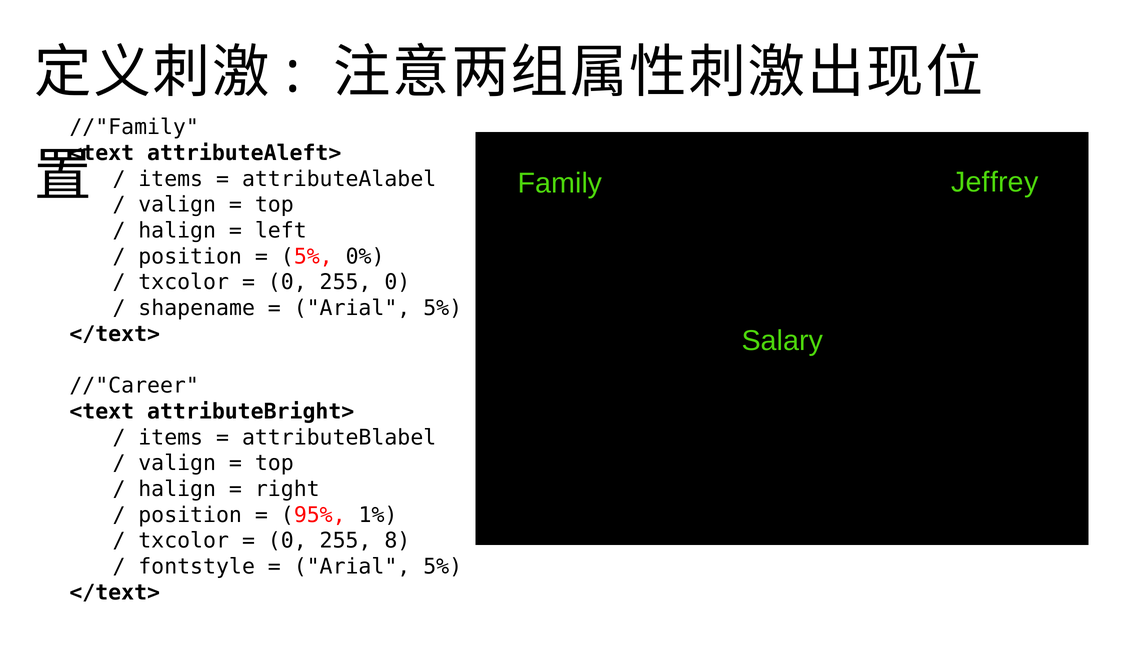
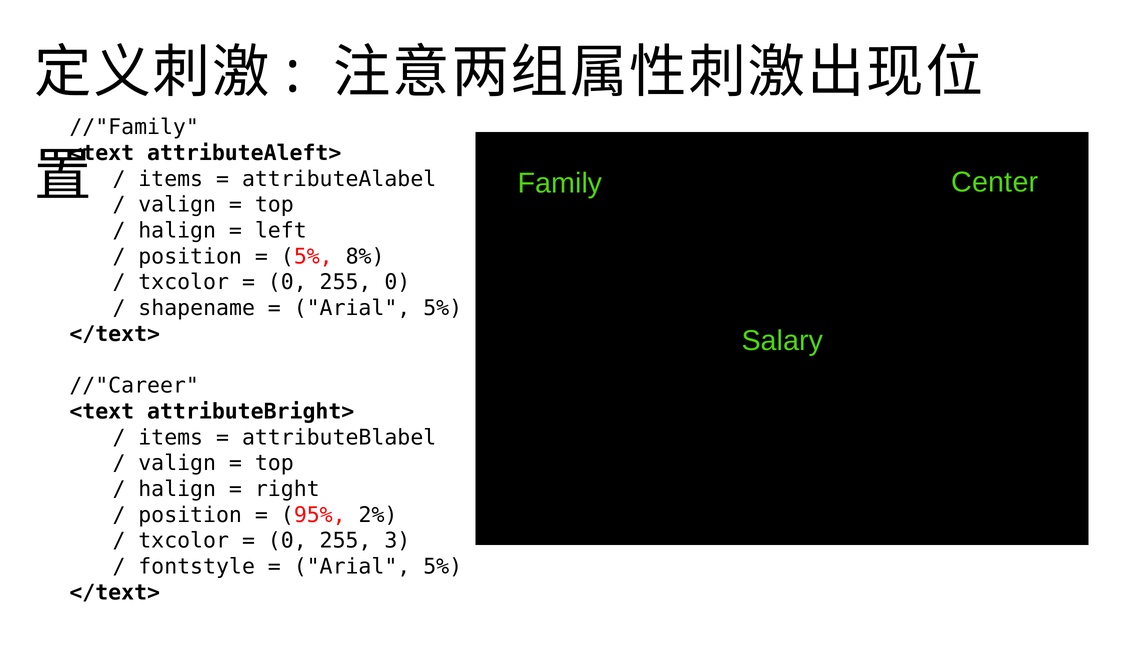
Jeffrey: Jeffrey -> Center
0%: 0% -> 8%
1%: 1% -> 2%
8: 8 -> 3
